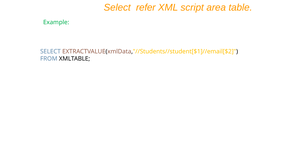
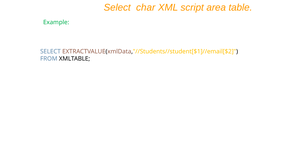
refer: refer -> char
